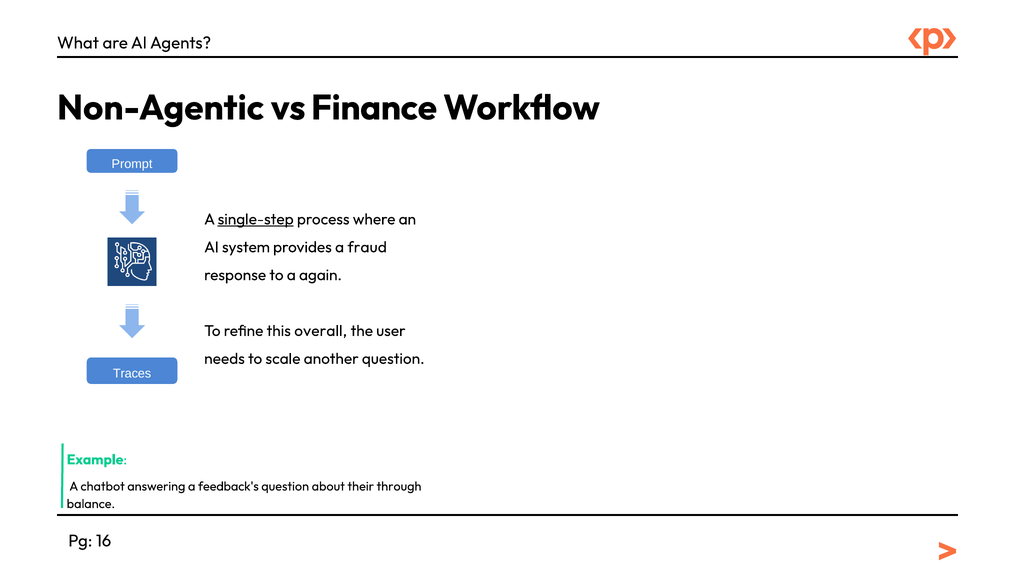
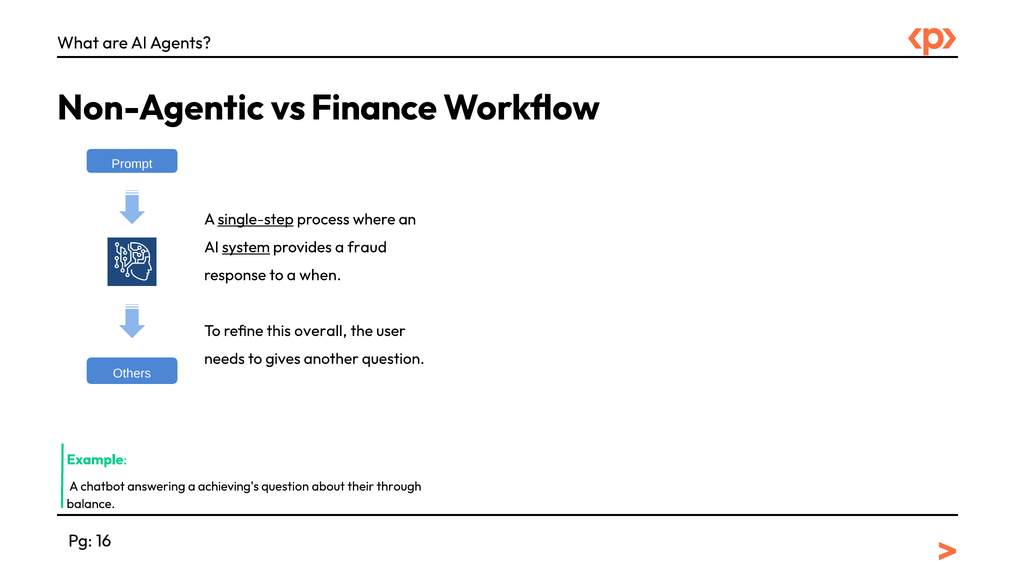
system underline: none -> present
again: again -> when
scale: scale -> gives
Traces: Traces -> Others
feedback's: feedback's -> achieving's
